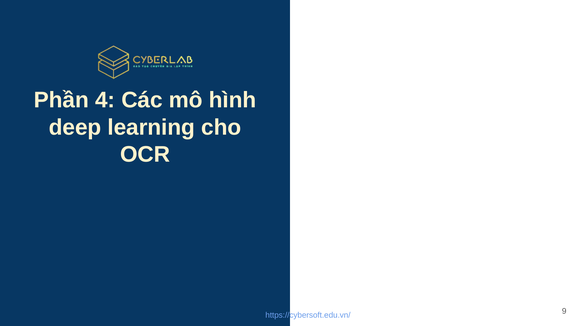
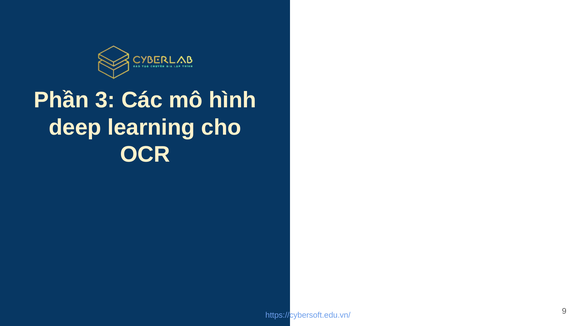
4: 4 -> 3
